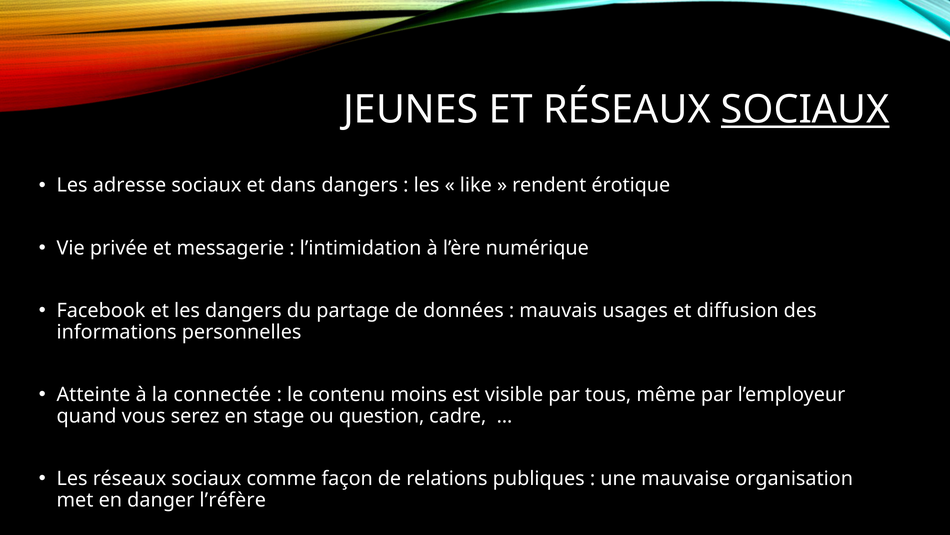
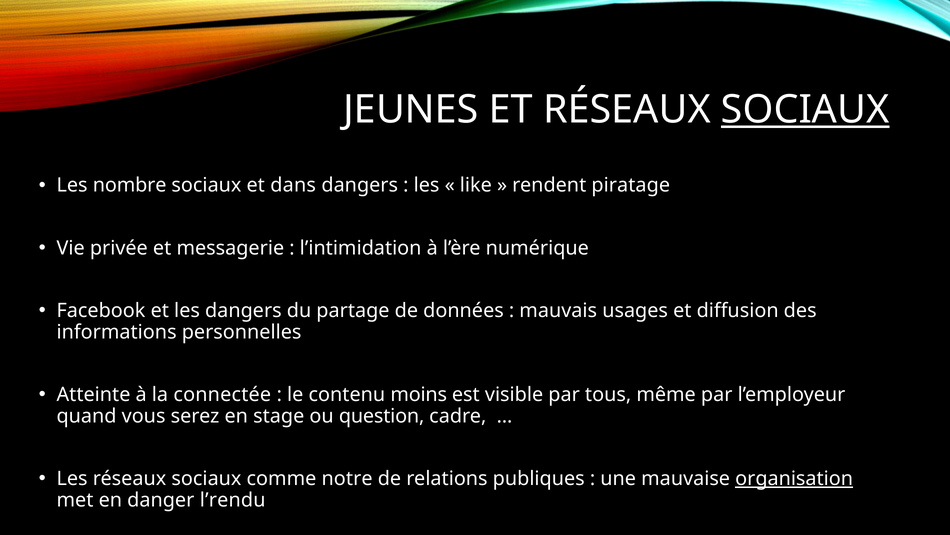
adresse: adresse -> nombre
érotique: érotique -> piratage
façon: façon -> notre
organisation underline: none -> present
l’réfère: l’réfère -> l’rendu
